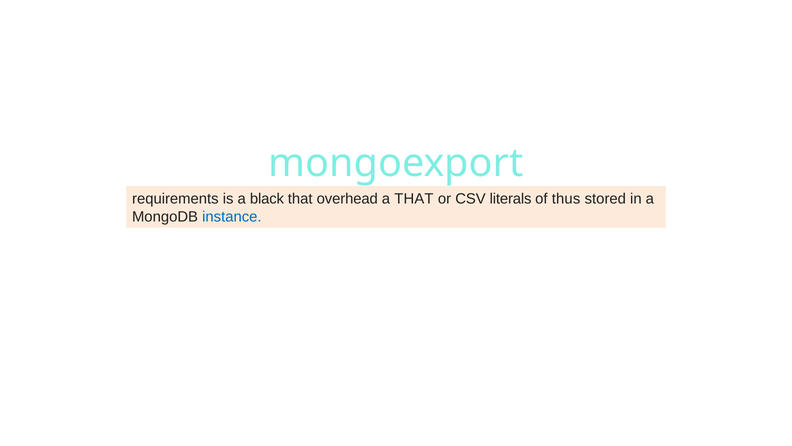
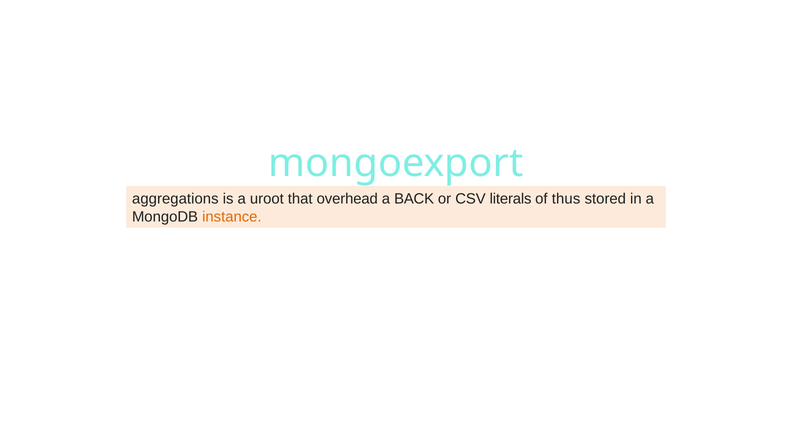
requirements: requirements -> aggregations
black: black -> uroot
a THAT: THAT -> BACK
instance colour: blue -> orange
